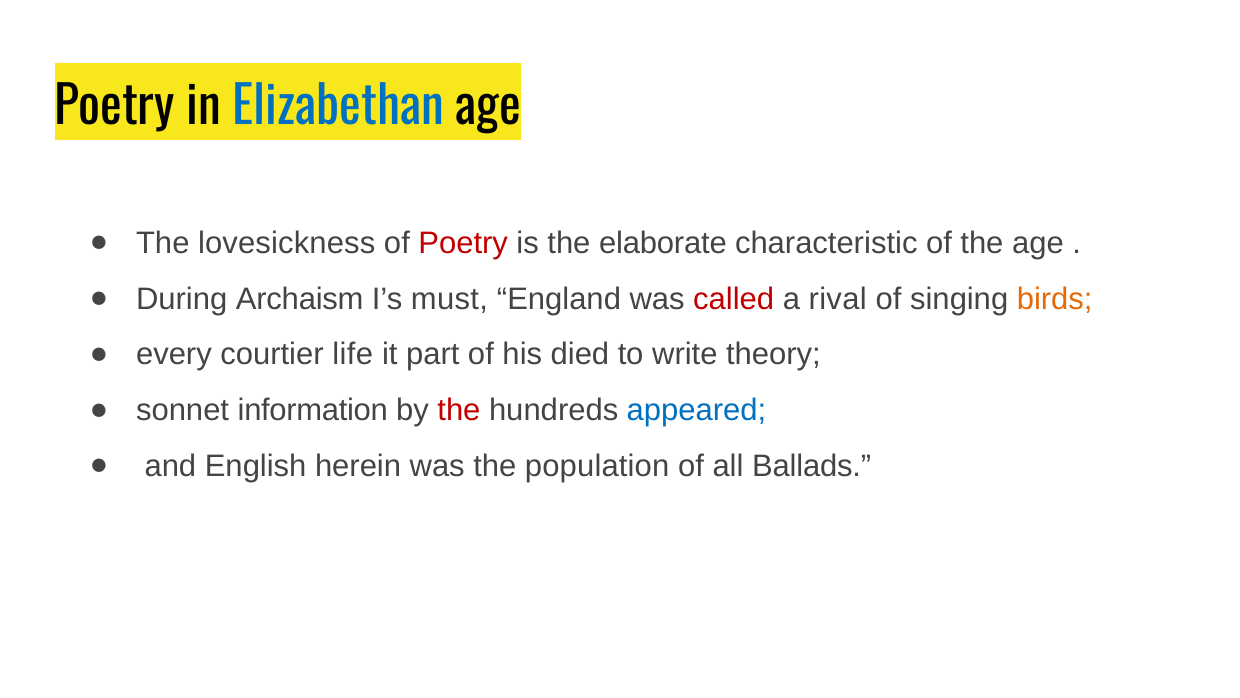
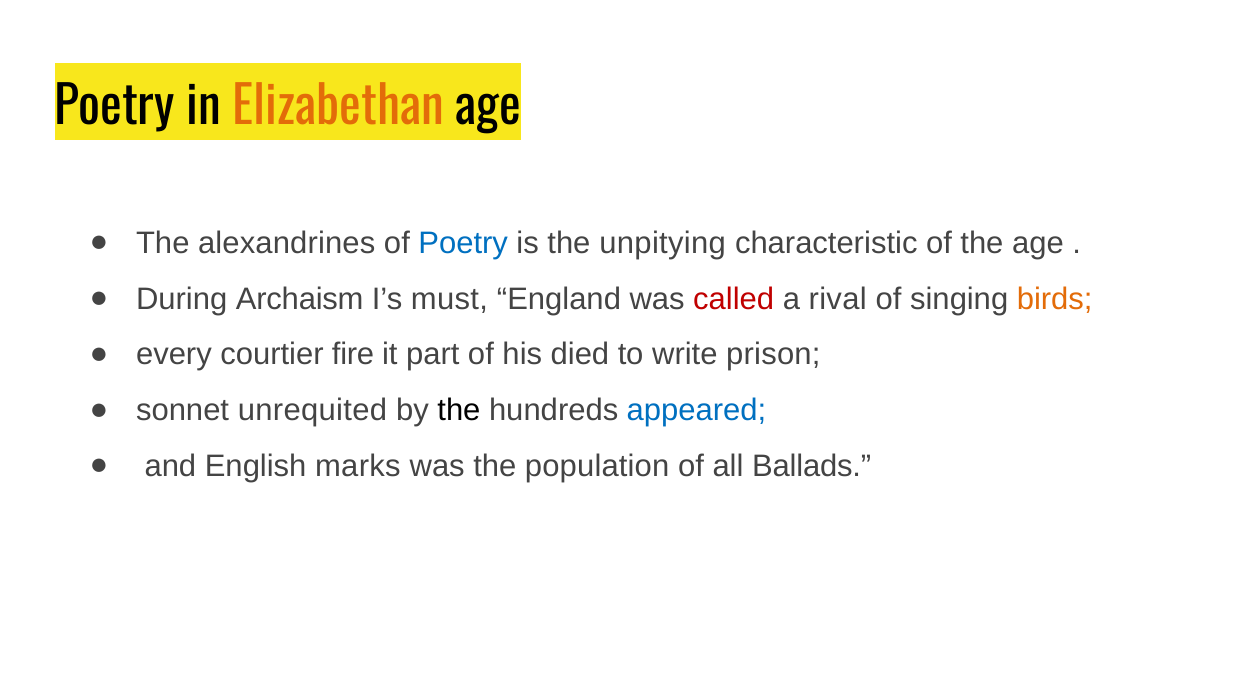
Elizabethan colour: blue -> orange
lovesickness: lovesickness -> alexandrines
Poetry at (463, 243) colour: red -> blue
elaborate: elaborate -> unpitying
life: life -> fire
theory: theory -> prison
information: information -> unrequited
the at (459, 410) colour: red -> black
herein: herein -> marks
